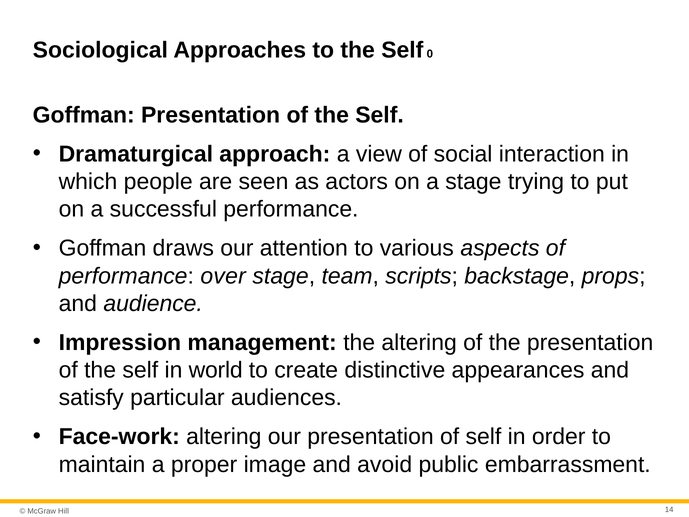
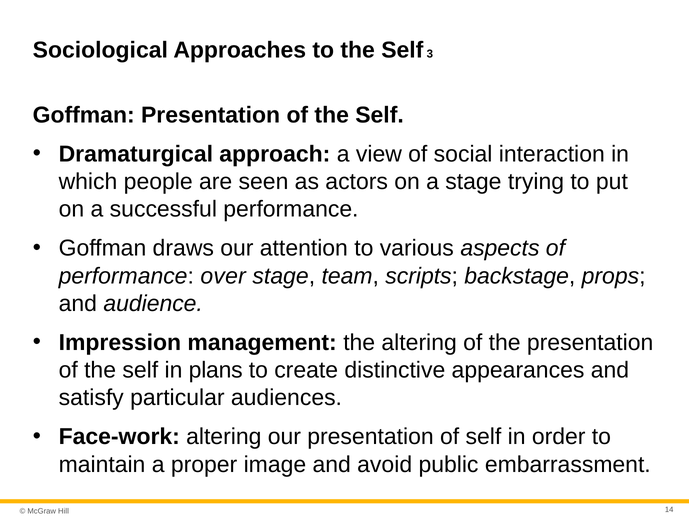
0: 0 -> 3
world: world -> plans
